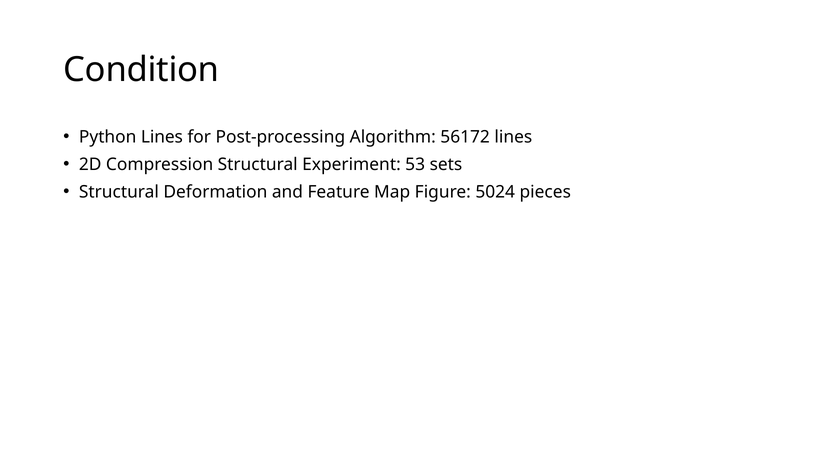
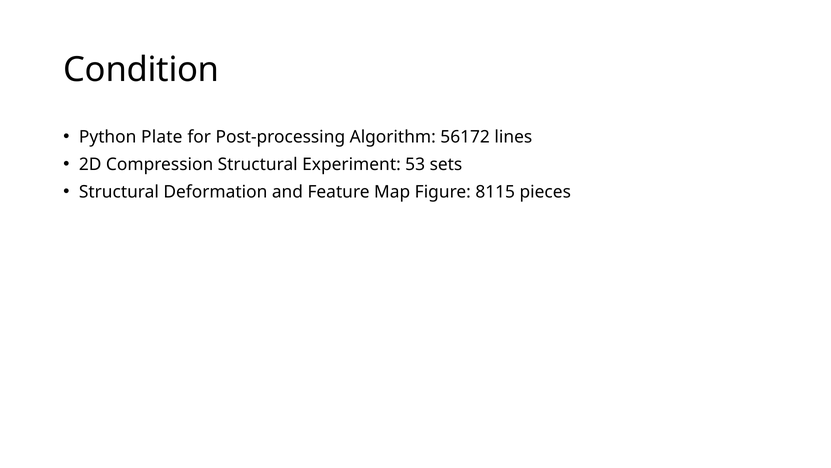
Python Lines: Lines -> Plate
5024: 5024 -> 8115
